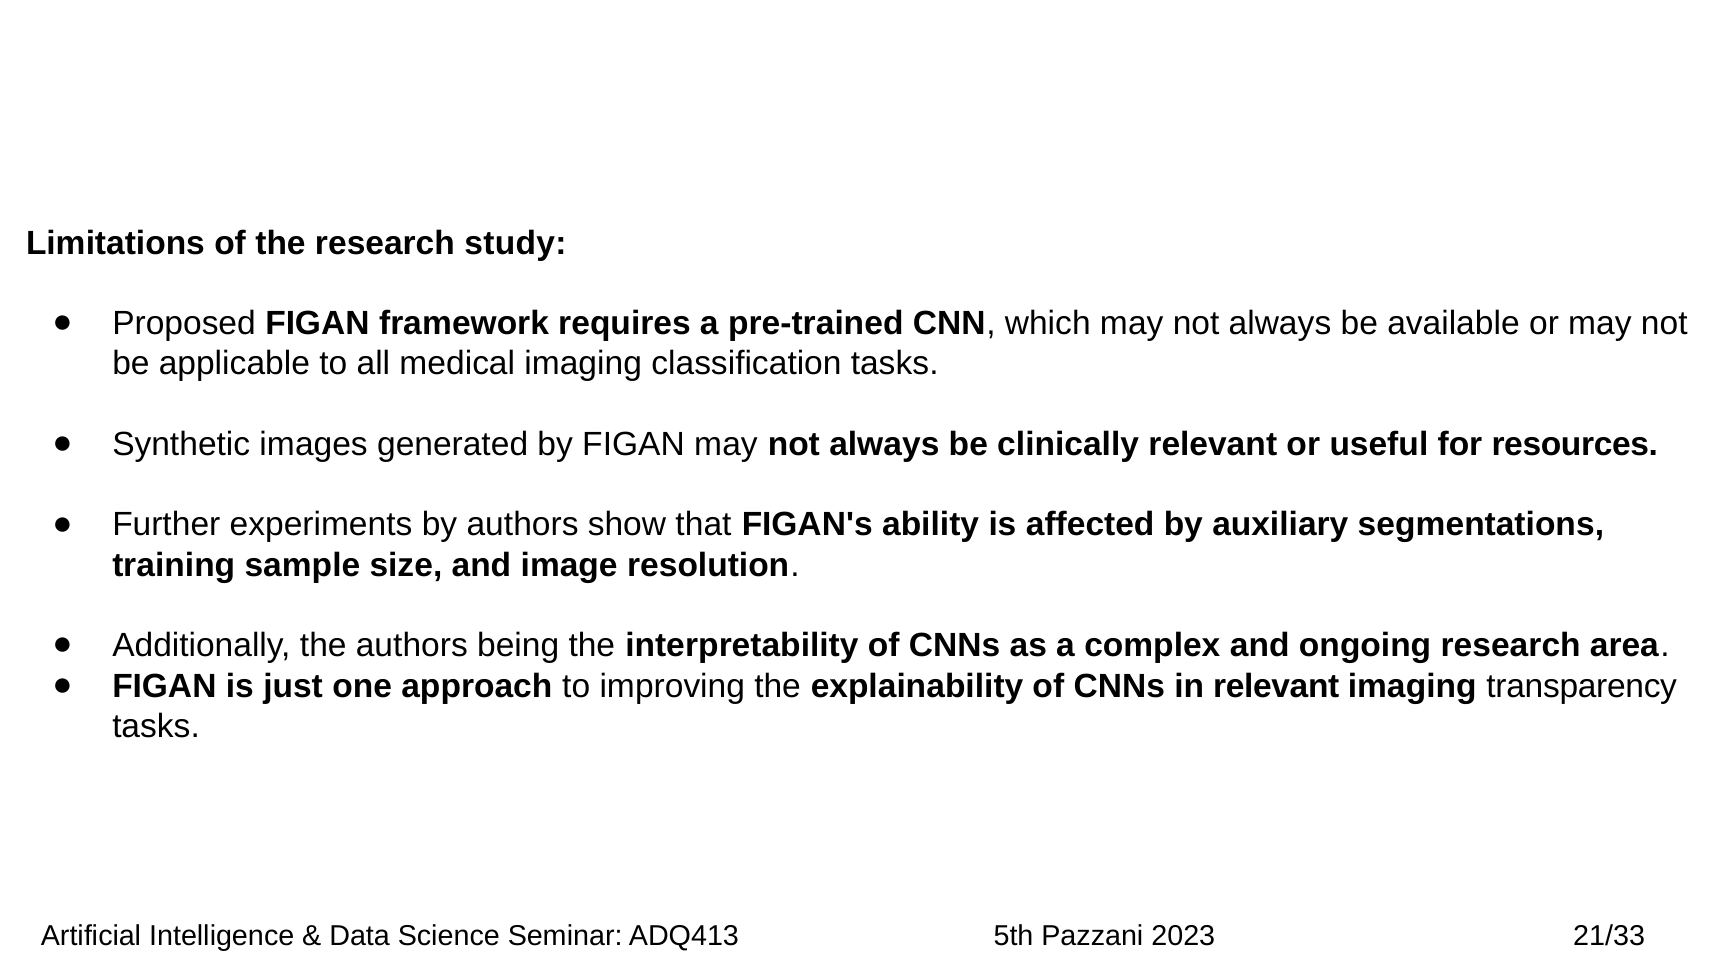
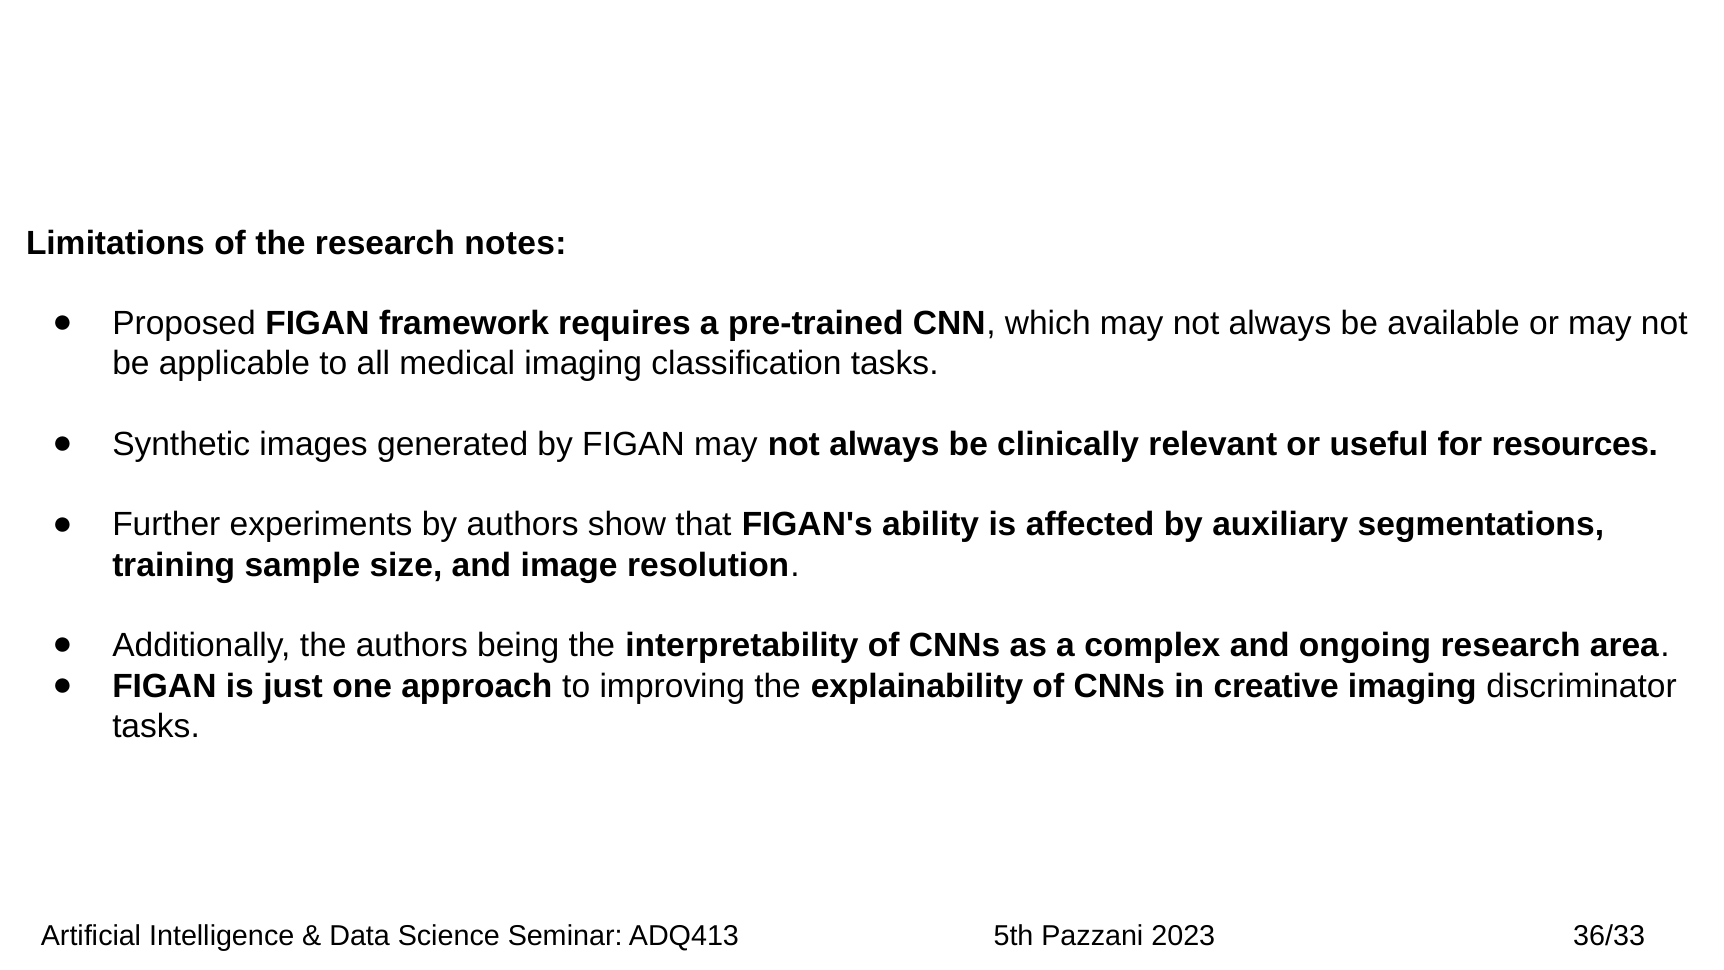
study: study -> notes
in relevant: relevant -> creative
transparency: transparency -> discriminator
21/33: 21/33 -> 36/33
